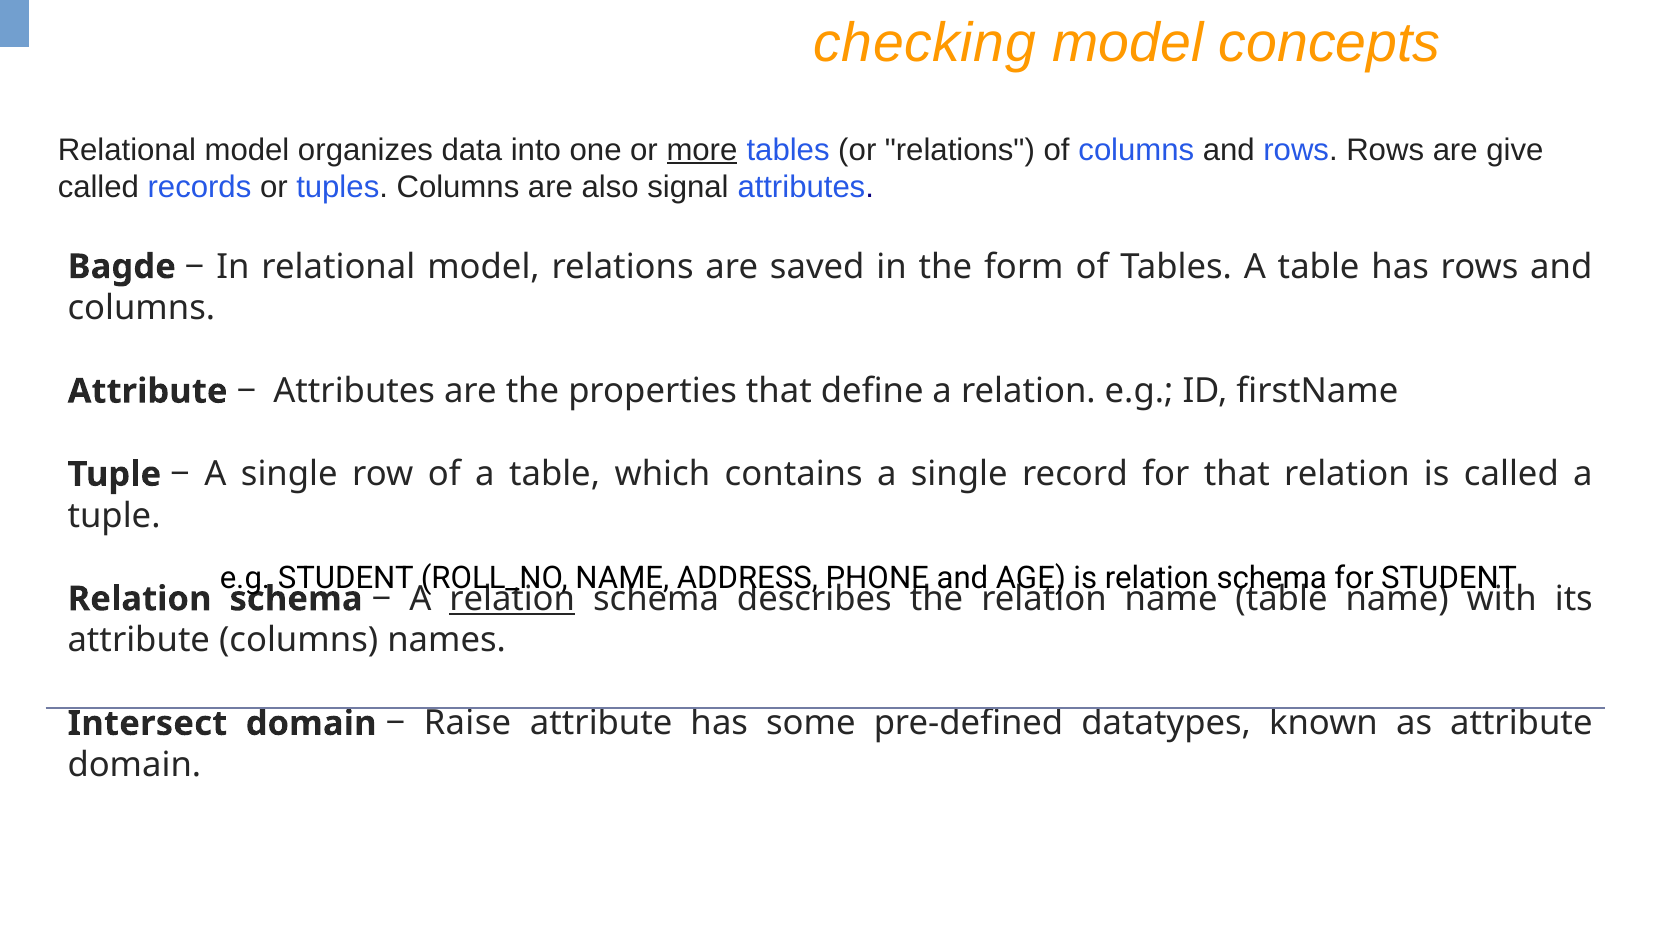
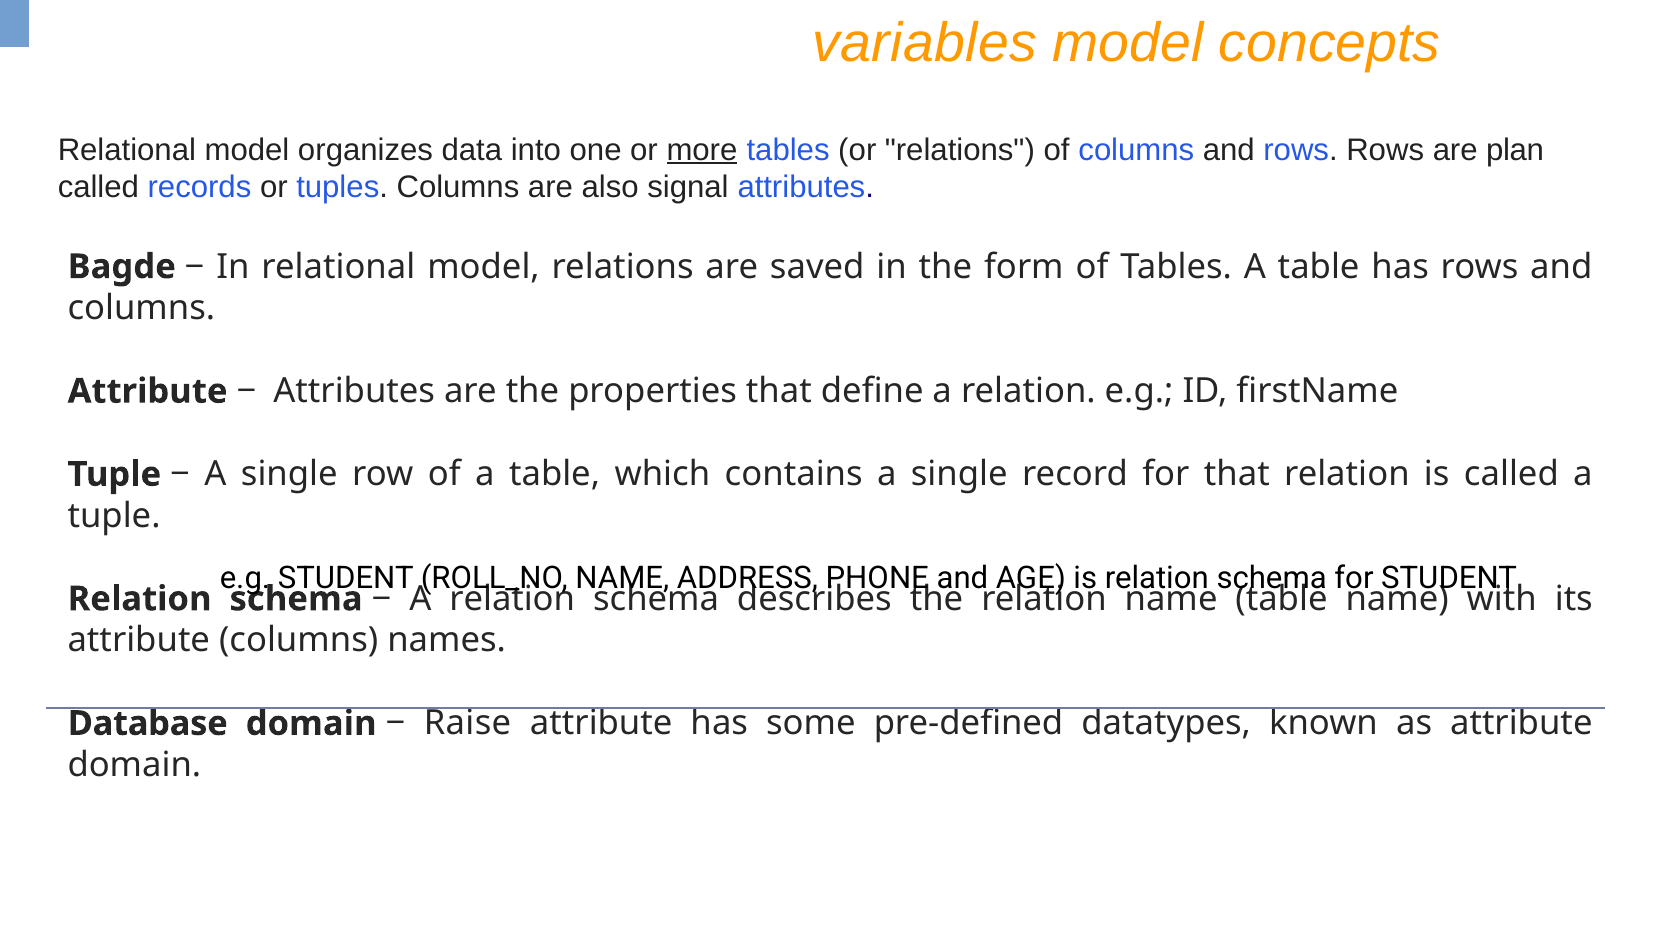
checking: checking -> variables
give: give -> plan
relation at (512, 599) underline: present -> none
Intersect: Intersect -> Database
